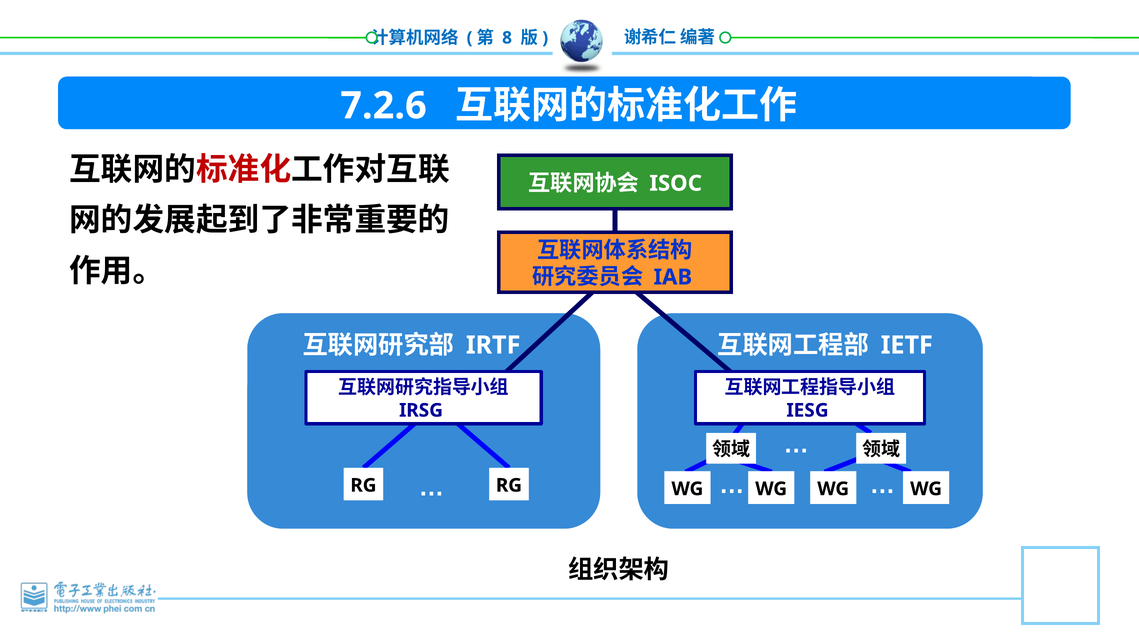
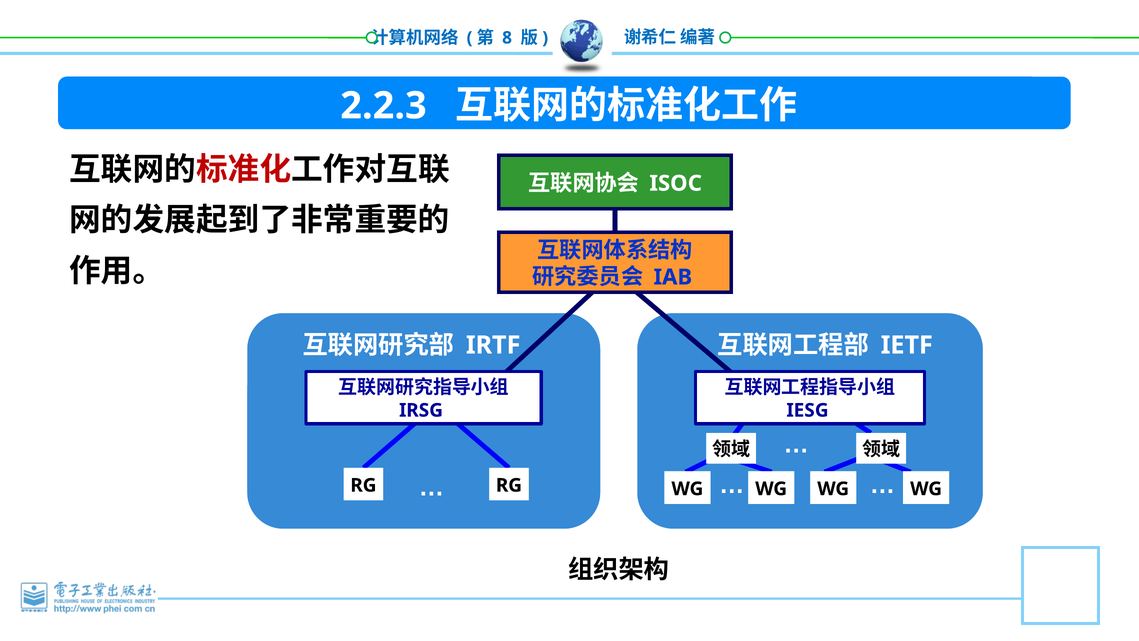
7.2.6: 7.2.6 -> 2.2.3
